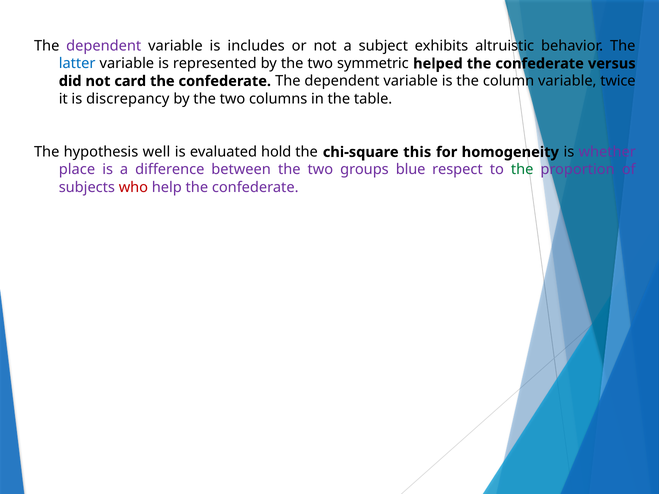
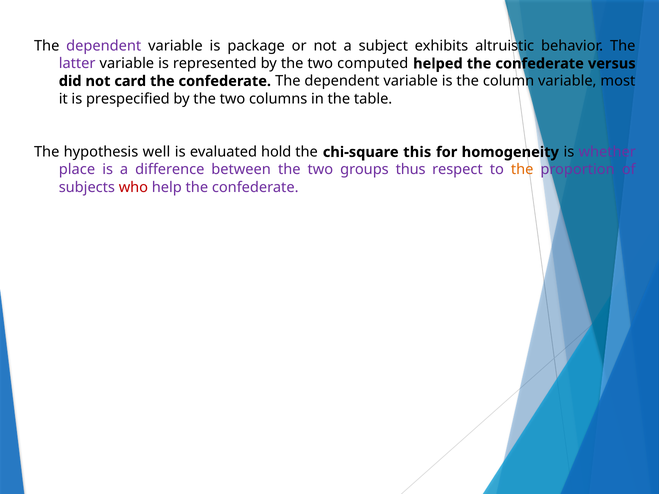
includes: includes -> package
latter colour: blue -> purple
symmetric: symmetric -> computed
twice: twice -> most
discrepancy: discrepancy -> prespecified
blue: blue -> thus
the at (522, 170) colour: green -> orange
